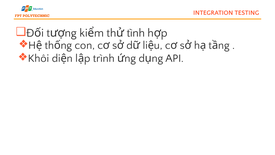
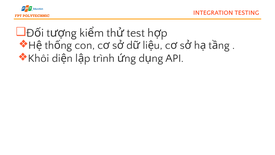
tình: tình -> test
